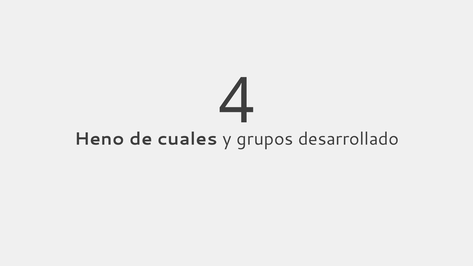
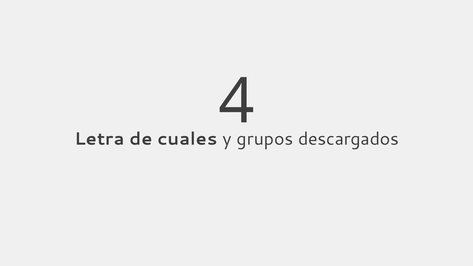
Heno: Heno -> Letra
desarrollado: desarrollado -> descargados
